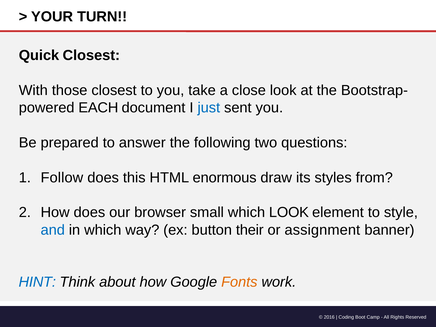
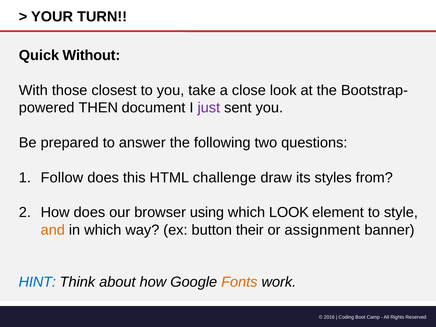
Quick Closest: Closest -> Without
EACH: EACH -> THEN
just colour: blue -> purple
enormous: enormous -> challenge
small: small -> using
and colour: blue -> orange
